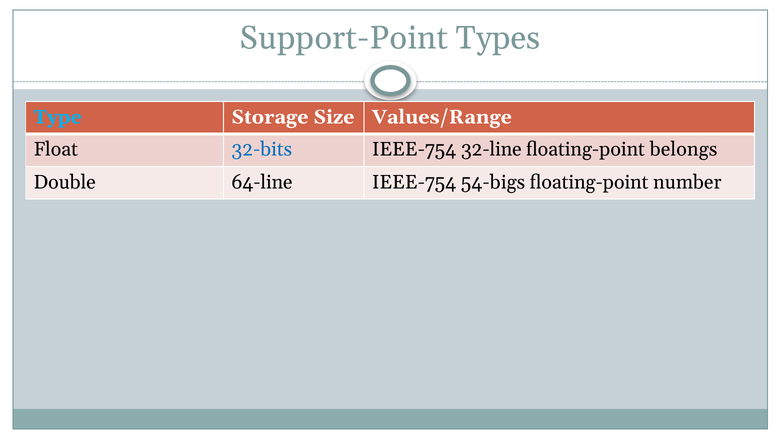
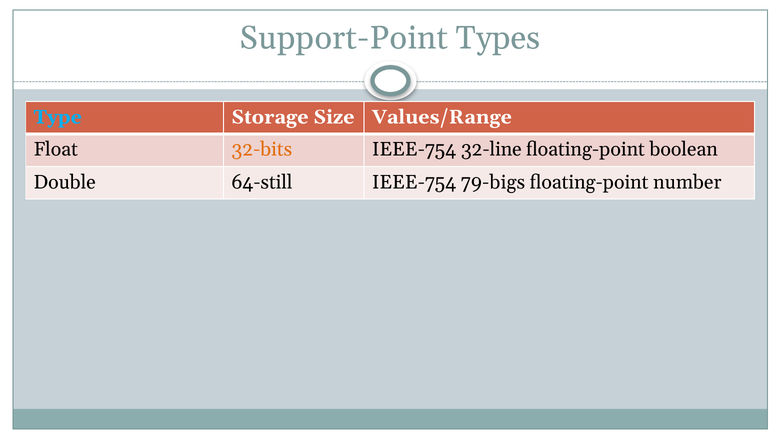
32-bits colour: blue -> orange
belongs: belongs -> boolean
64-line: 64-line -> 64-still
54-bigs: 54-bigs -> 79-bigs
